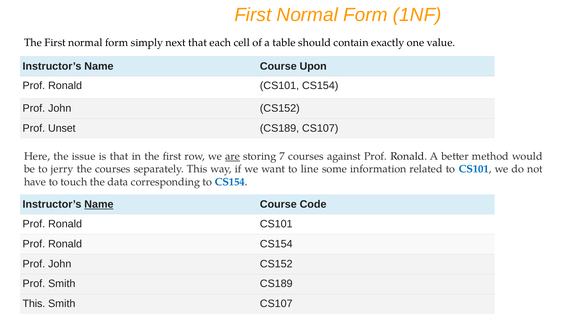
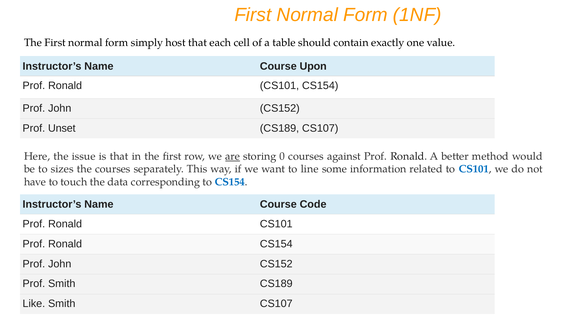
next: next -> host
7: 7 -> 0
jerry: jerry -> sizes
Name at (99, 204) underline: present -> none
This at (34, 304): This -> Like
